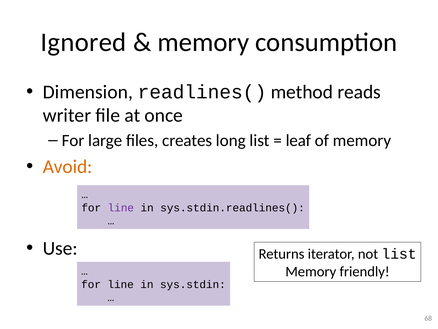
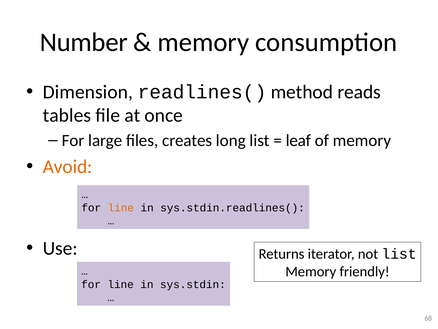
Ignored: Ignored -> Number
writer: writer -> tables
line at (121, 208) colour: purple -> orange
